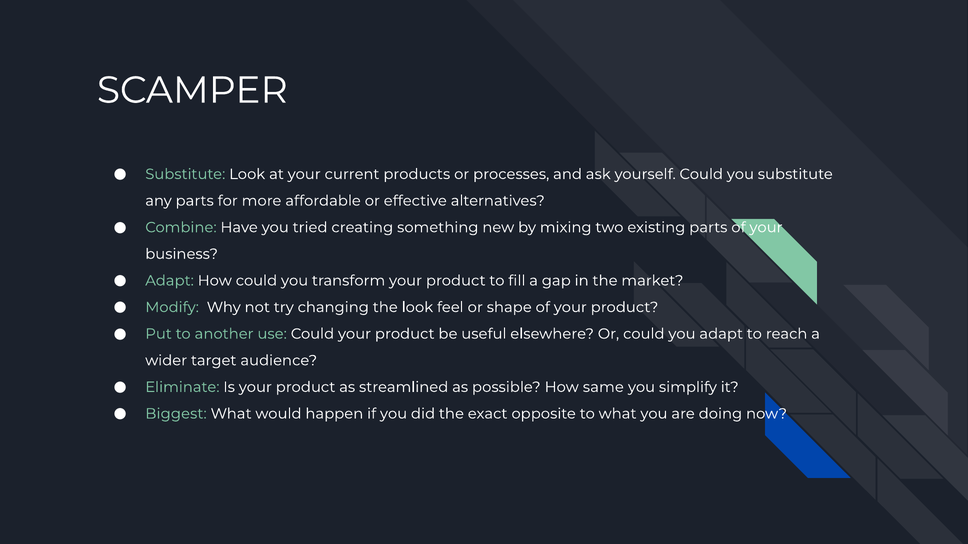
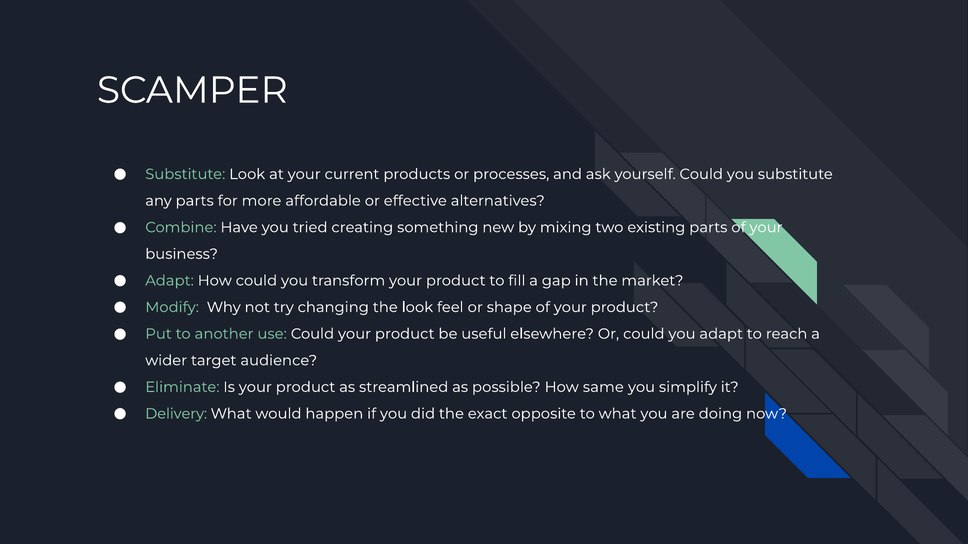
Biggest: Biggest -> Delivery
